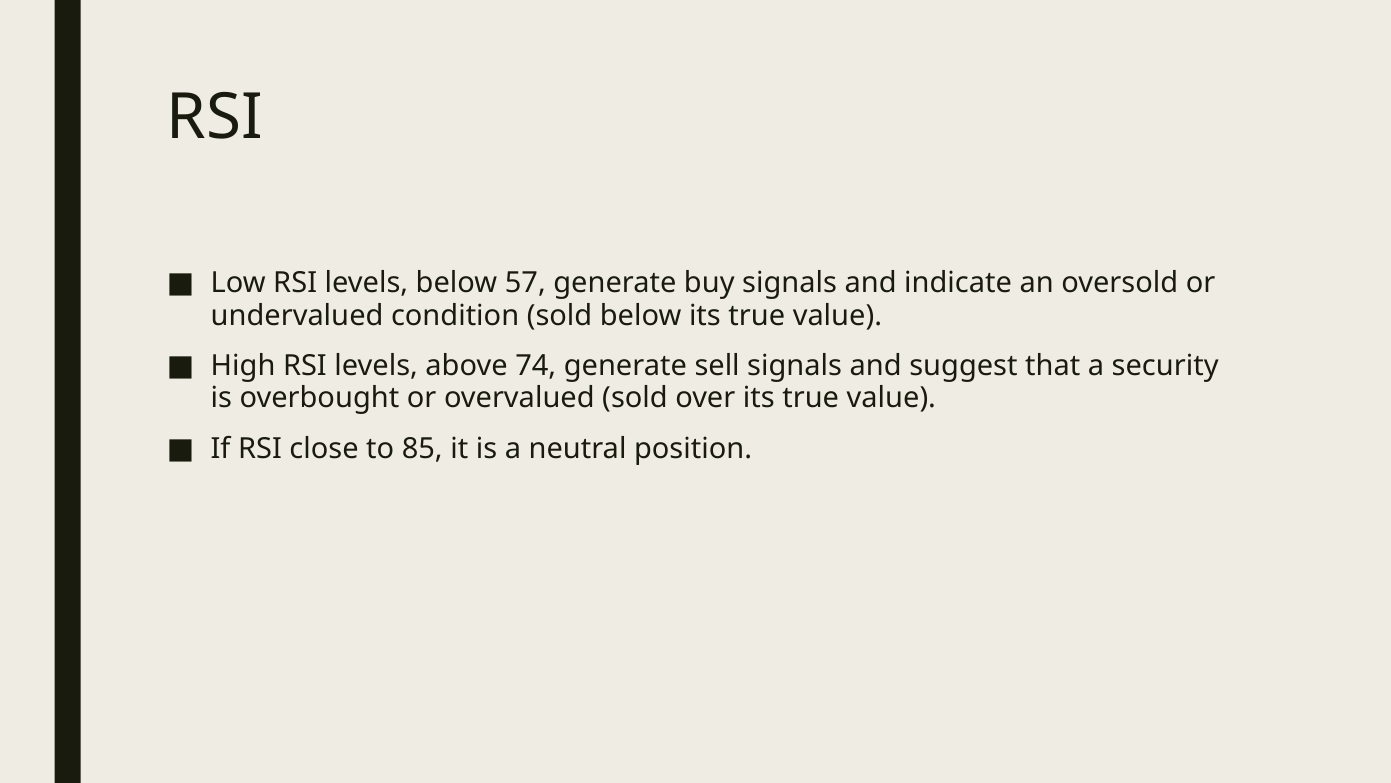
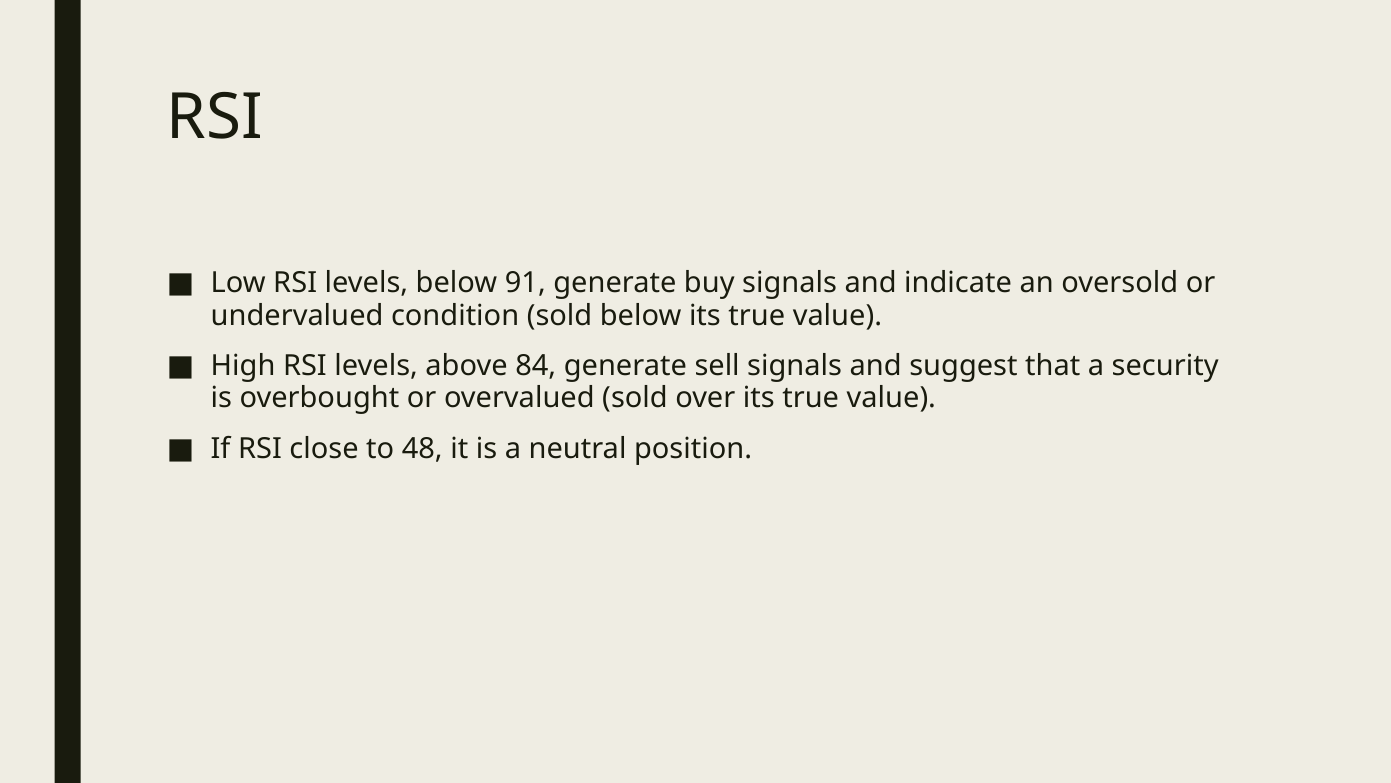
57: 57 -> 91
74: 74 -> 84
85: 85 -> 48
